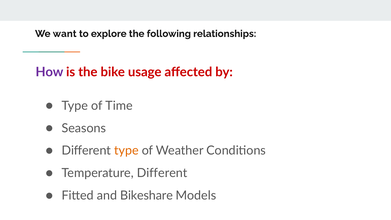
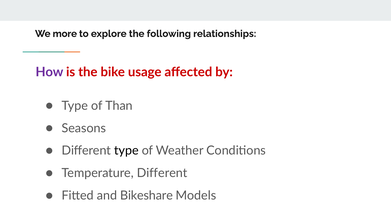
want: want -> more
Time: Time -> Than
type at (126, 151) colour: orange -> black
